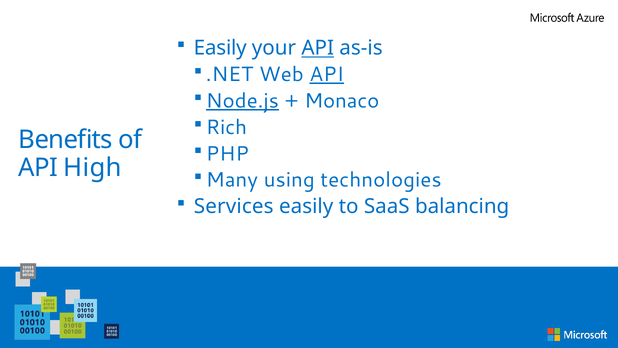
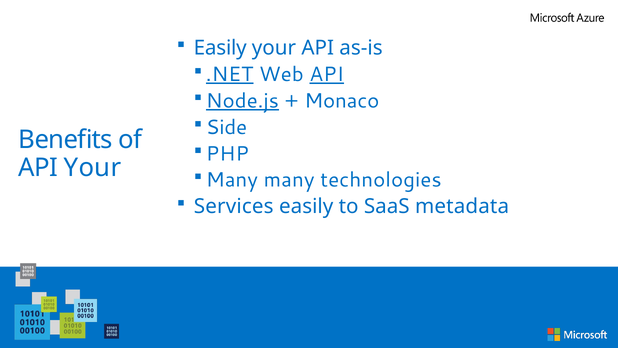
API at (318, 48) underline: present -> none
.NET underline: none -> present
Rich: Rich -> Side
API High: High -> Your
Many using: using -> many
balancing: balancing -> metadata
